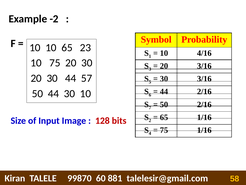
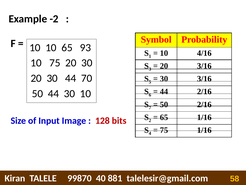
23: 23 -> 93
57: 57 -> 70
60: 60 -> 40
